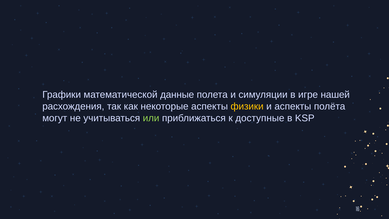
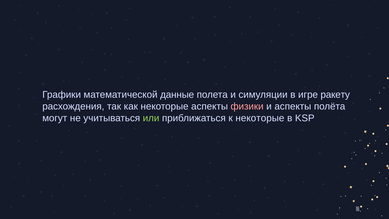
нашей: нашей -> ракету
физики colour: yellow -> pink
к доступные: доступные -> некоторые
